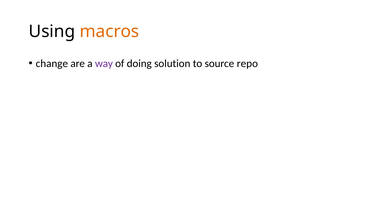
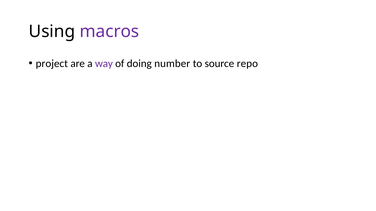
macros colour: orange -> purple
change: change -> project
solution: solution -> number
